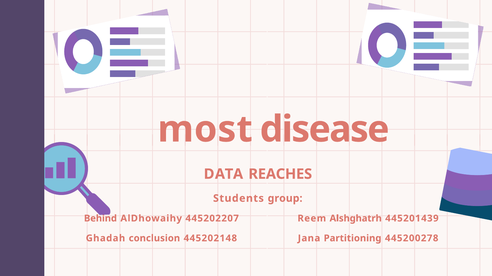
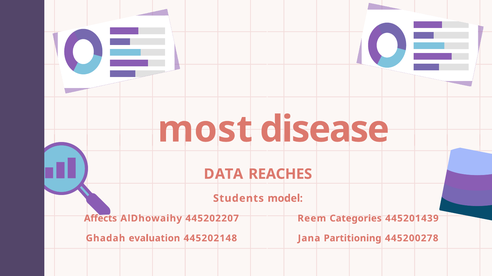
group: group -> model
Behind: Behind -> Affects
Alshghatrh: Alshghatrh -> Categories
conclusion: conclusion -> evaluation
